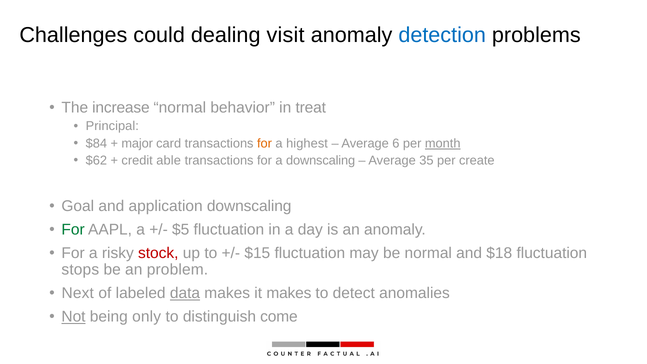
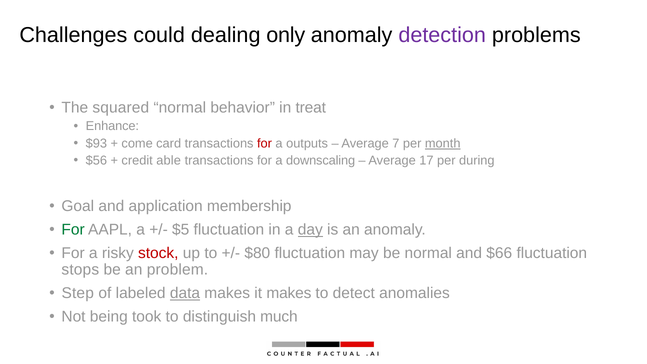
visit: visit -> only
detection colour: blue -> purple
increase: increase -> squared
Principal: Principal -> Enhance
$84: $84 -> $93
major: major -> come
for at (264, 143) colour: orange -> red
highest: highest -> outputs
6: 6 -> 7
$62: $62 -> $56
35: 35 -> 17
create: create -> during
application downscaling: downscaling -> membership
day underline: none -> present
$15: $15 -> $80
$18: $18 -> $66
Next: Next -> Step
Not underline: present -> none
only: only -> took
come: come -> much
